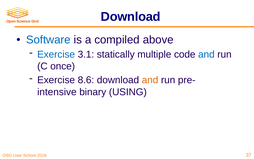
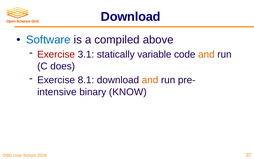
Exercise at (56, 54) colour: blue -> red
multiple: multiple -> variable
and at (206, 54) colour: blue -> orange
once: once -> does
8.6: 8.6 -> 8.1
USING: USING -> KNOW
